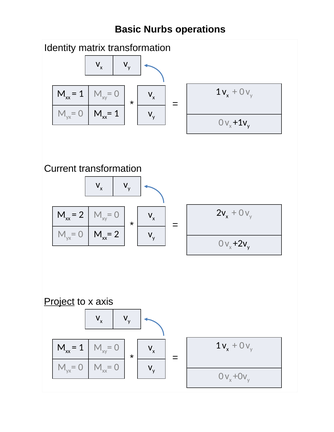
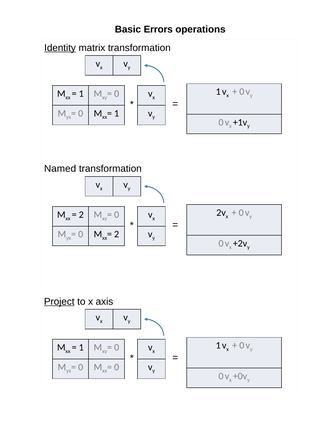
Nurbs: Nurbs -> Errors
Identity underline: none -> present
Current: Current -> Named
